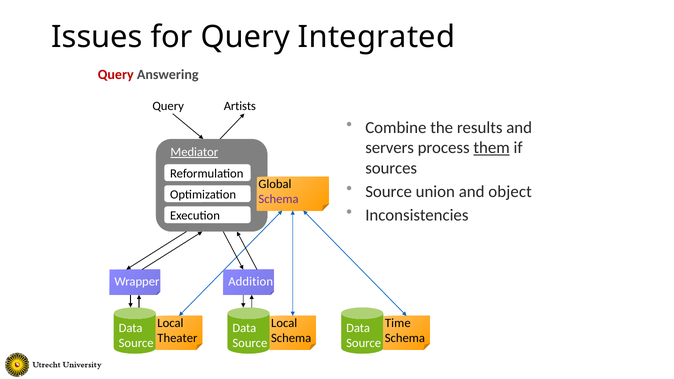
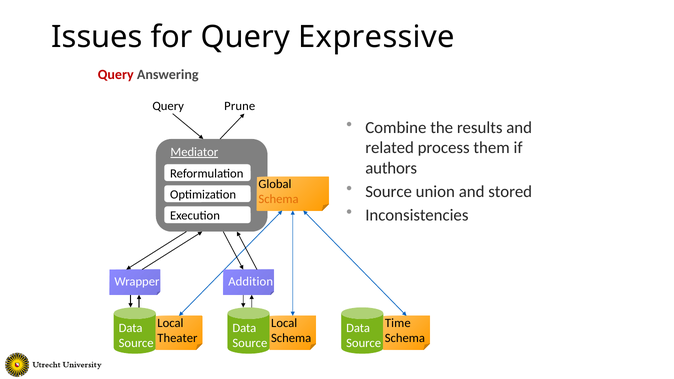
Integrated: Integrated -> Expressive
Artists: Artists -> Prune
servers: servers -> related
them underline: present -> none
sources: sources -> authors
object: object -> stored
Schema at (279, 199) colour: purple -> orange
